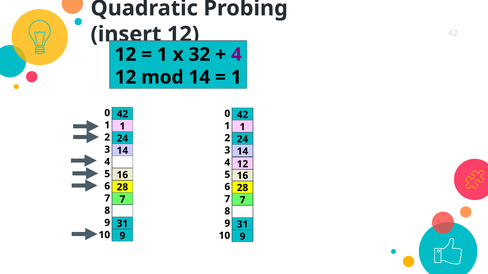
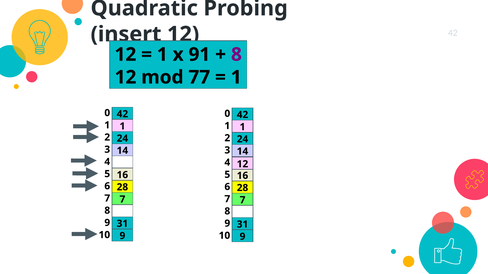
32: 32 -> 91
4 at (236, 55): 4 -> 8
mod 14: 14 -> 77
